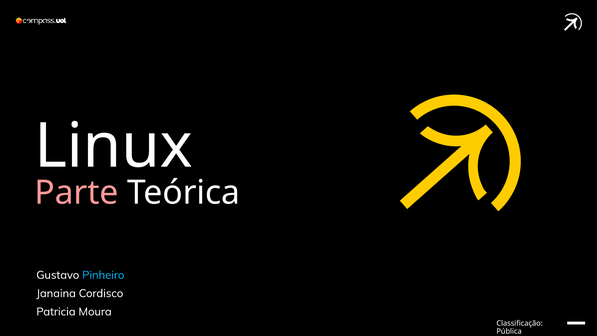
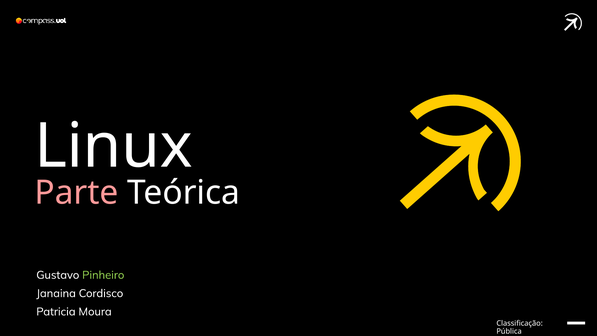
Pinheiro colour: light blue -> light green
